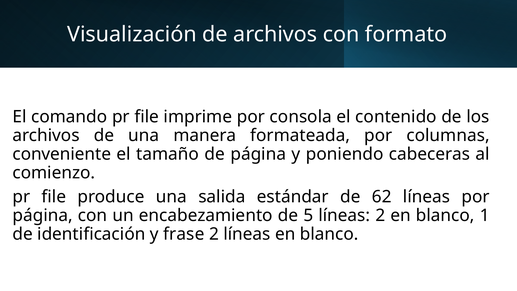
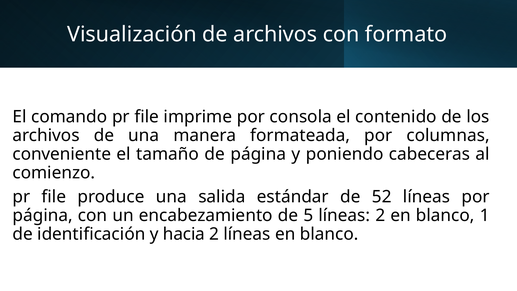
62: 62 -> 52
frase: frase -> hacia
